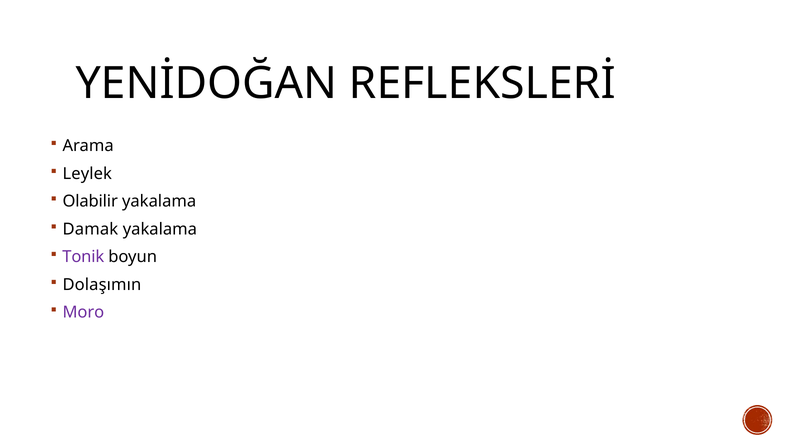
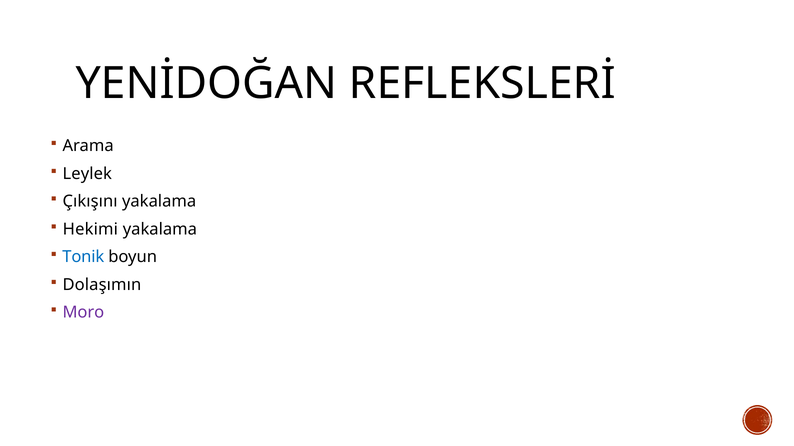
Olabilir: Olabilir -> Çıkışını
Damak: Damak -> Hekimi
Tonik colour: purple -> blue
